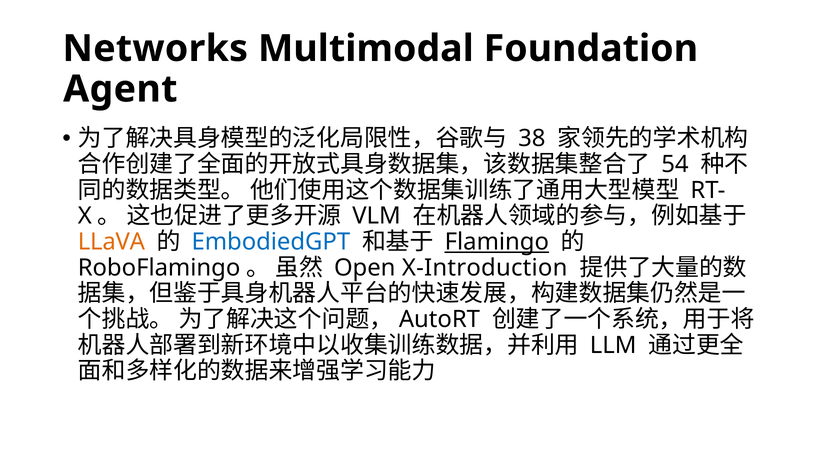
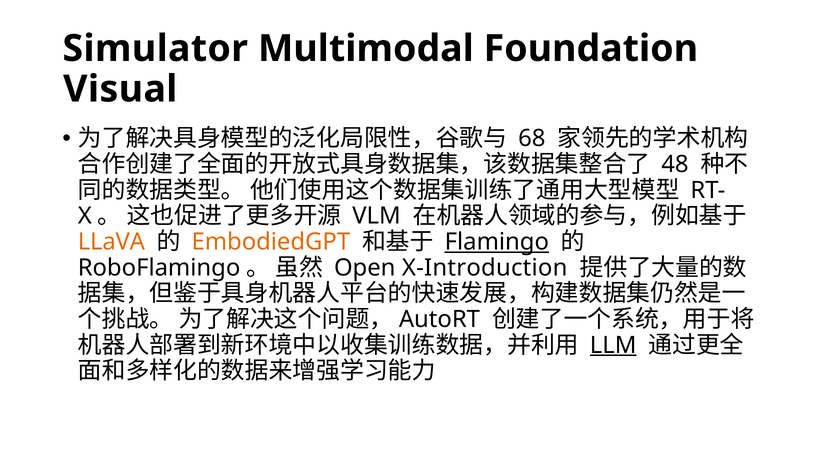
Networks: Networks -> Simulator
Agent: Agent -> Visual
38: 38 -> 68
54: 54 -> 48
EmbodiedGPT colour: blue -> orange
LLM underline: none -> present
